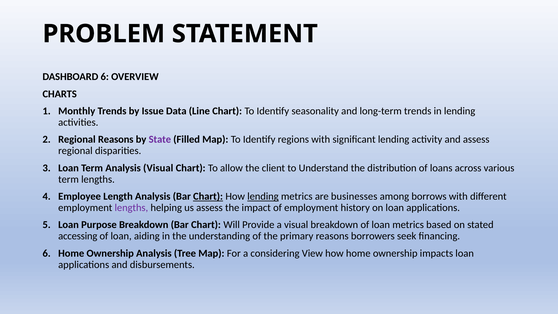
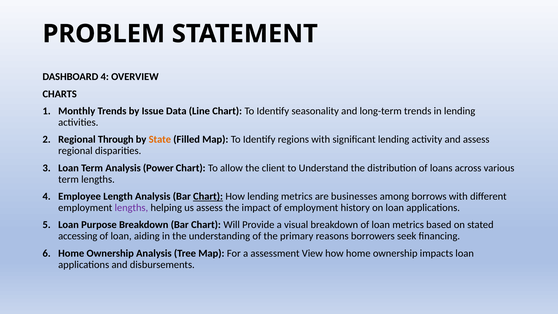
DASHBOARD 6: 6 -> 4
Regional Reasons: Reasons -> Through
State colour: purple -> orange
Analysis Visual: Visual -> Power
lending at (263, 196) underline: present -> none
considering: considering -> assessment
